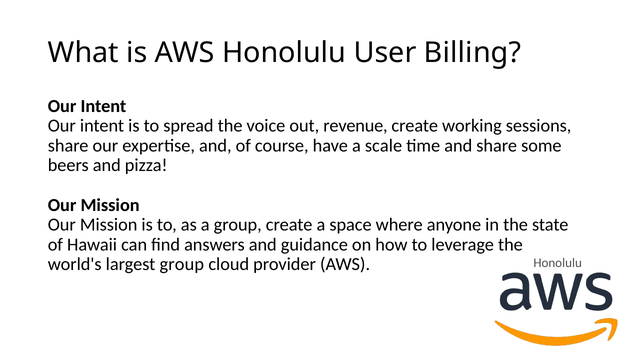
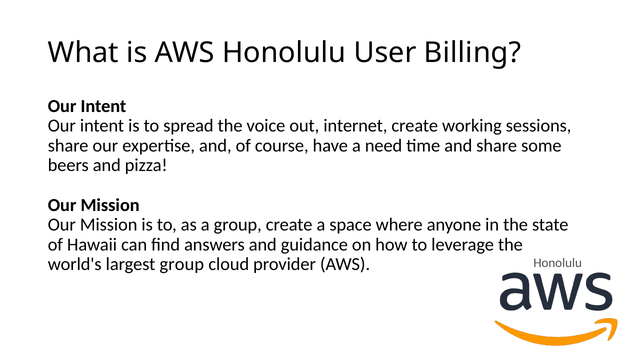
revenue: revenue -> internet
scale: scale -> need
